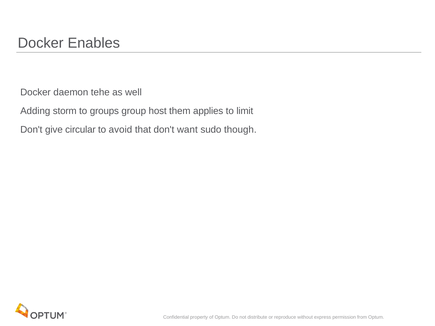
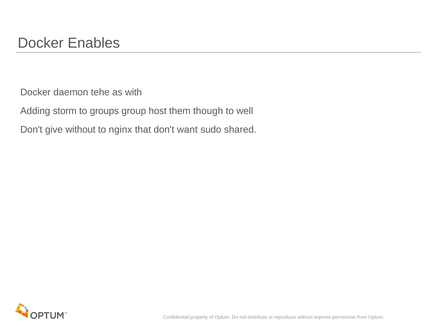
well: well -> with
applies: applies -> though
limit: limit -> well
give circular: circular -> without
avoid: avoid -> nginx
though: though -> shared
